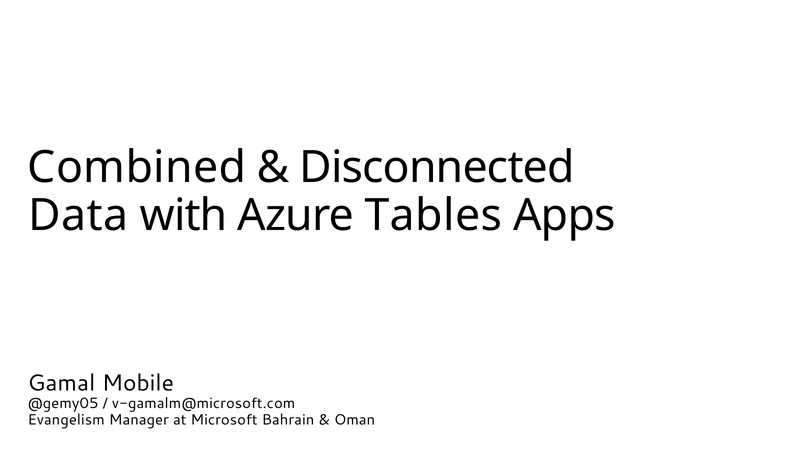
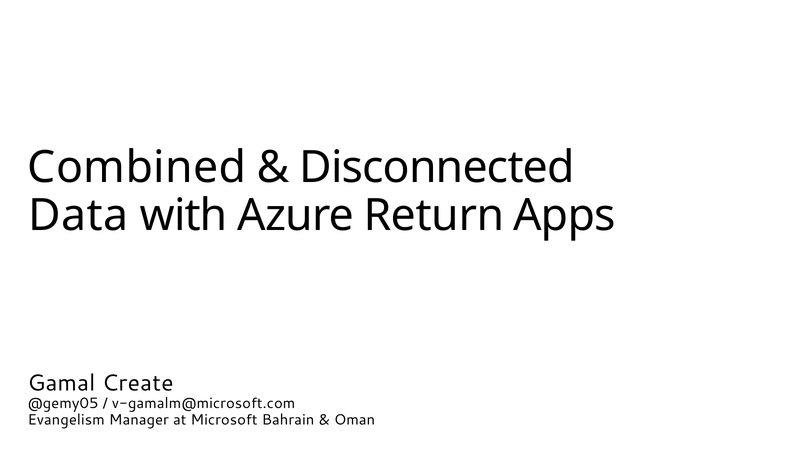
Tables: Tables -> Return
Mobile: Mobile -> Create
